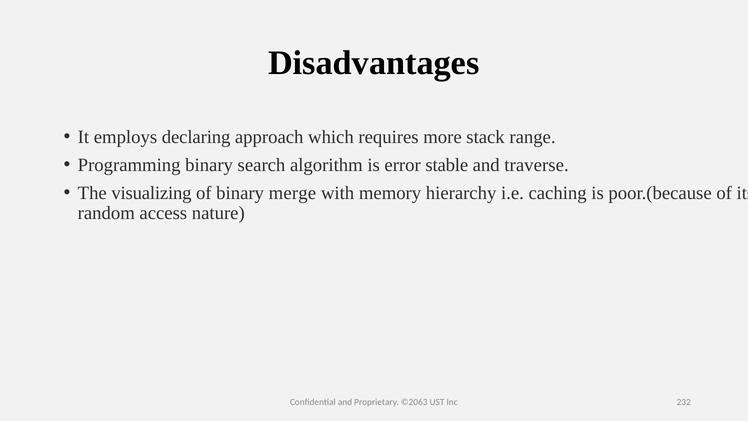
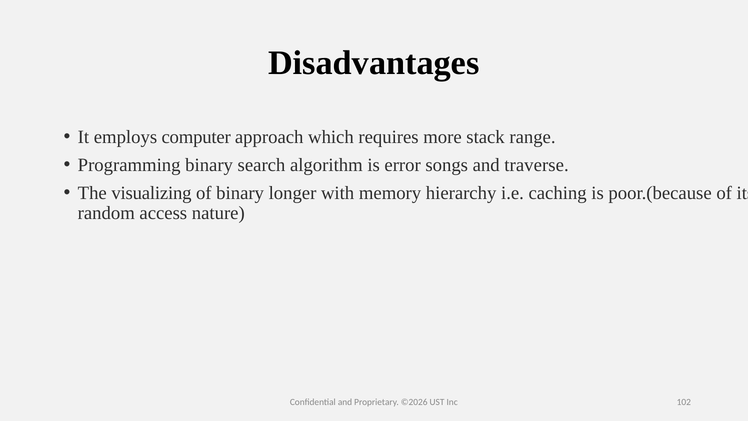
declaring: declaring -> computer
stable: stable -> songs
merge: merge -> longer
©2063: ©2063 -> ©2026
232: 232 -> 102
